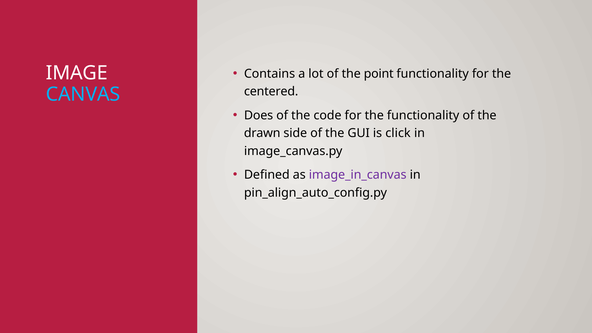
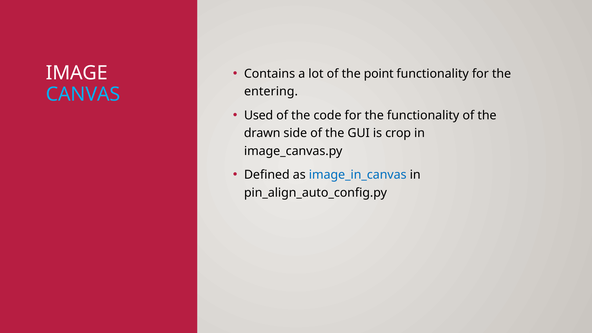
centered: centered -> entering
Does: Does -> Used
click: click -> crop
image_in_canvas colour: purple -> blue
